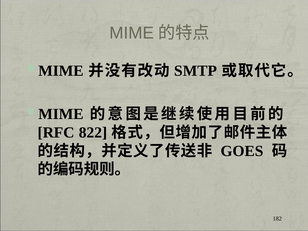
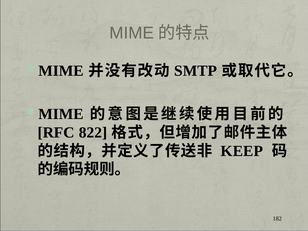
GOES: GOES -> KEEP
